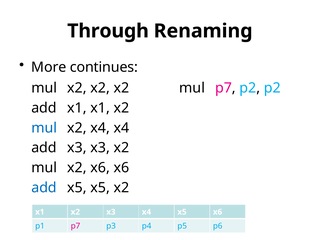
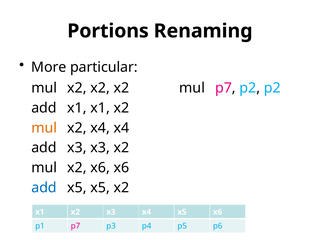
Through: Through -> Portions
continues: continues -> particular
mul at (44, 128) colour: blue -> orange
